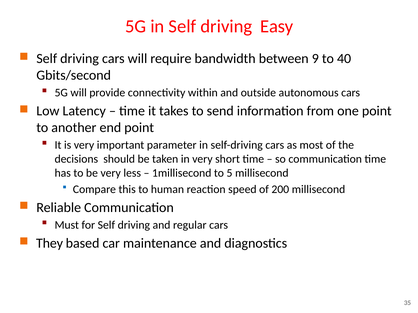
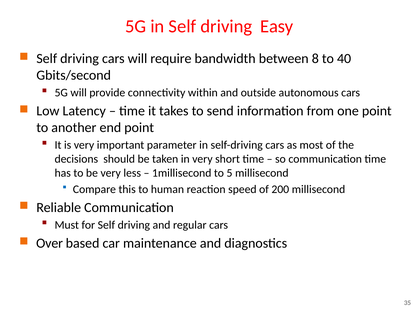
9: 9 -> 8
They: They -> Over
